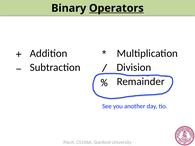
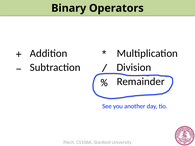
Operators underline: present -> none
